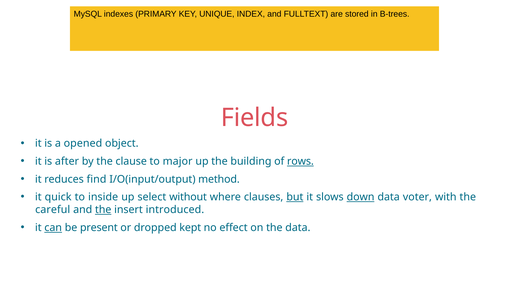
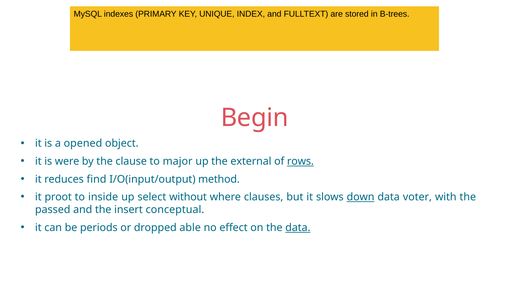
Fields: Fields -> Begin
after: after -> were
building: building -> external
quick: quick -> proot
but underline: present -> none
careful: careful -> passed
the at (103, 209) underline: present -> none
introduced: introduced -> conceptual
can underline: present -> none
present: present -> periods
kept: kept -> able
data at (298, 227) underline: none -> present
